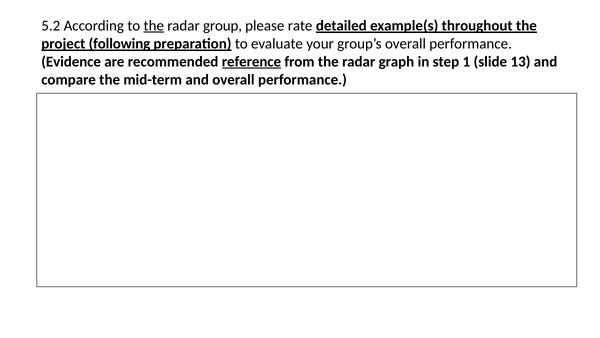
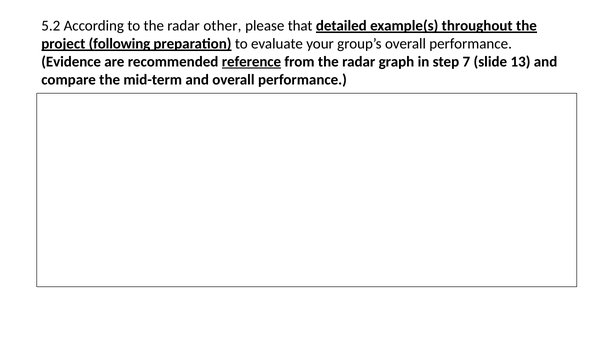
the at (154, 26) underline: present -> none
group: group -> other
rate: rate -> that
1: 1 -> 7
